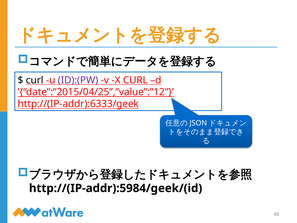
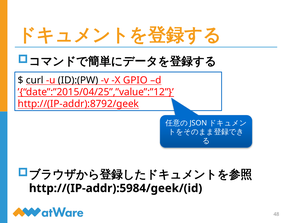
ID):(PW colour: purple -> black
X CURL: CURL -> GPIO
http://(IP-addr):6333/geek: http://(IP-addr):6333/geek -> http://(IP-addr):8792/geek
